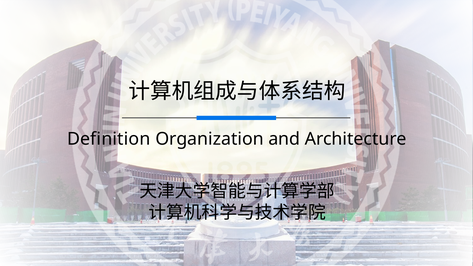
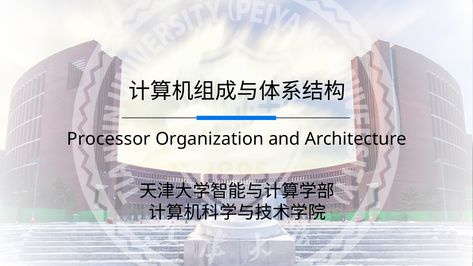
Definition: Definition -> Processor
